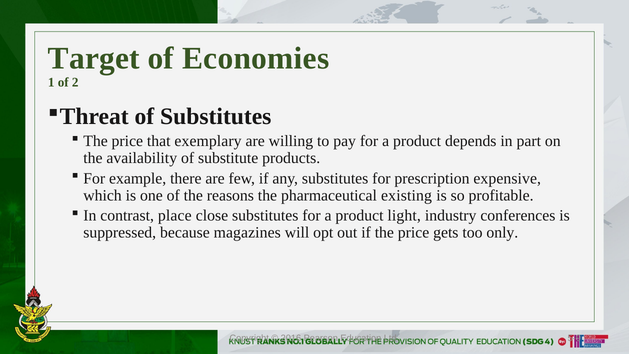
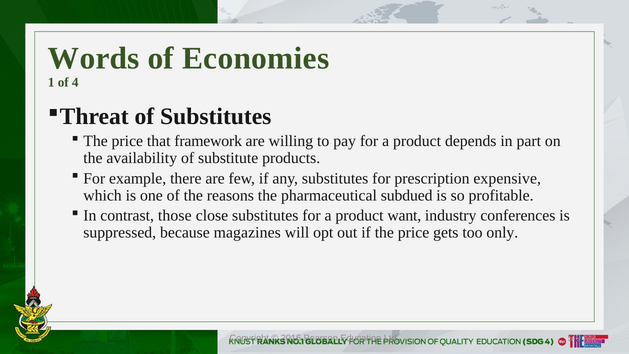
Target: Target -> Words
2: 2 -> 4
exemplary: exemplary -> framework
existing: existing -> subdued
place: place -> those
light: light -> want
